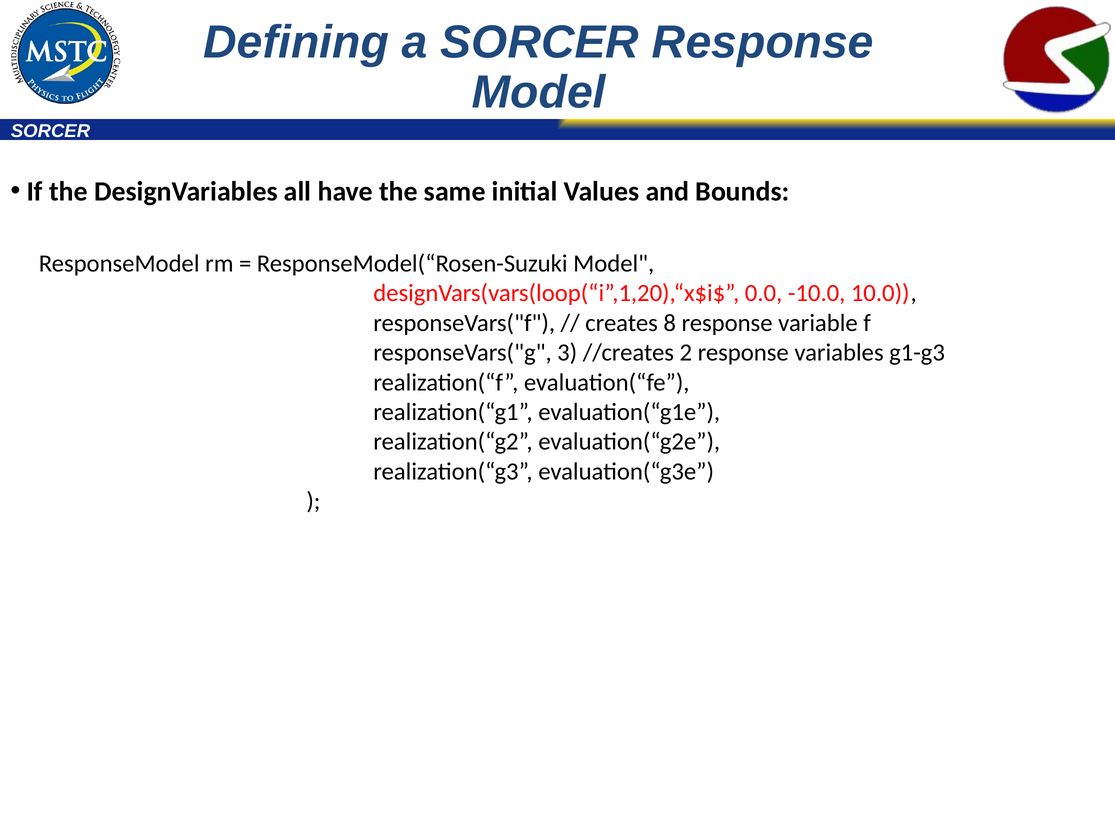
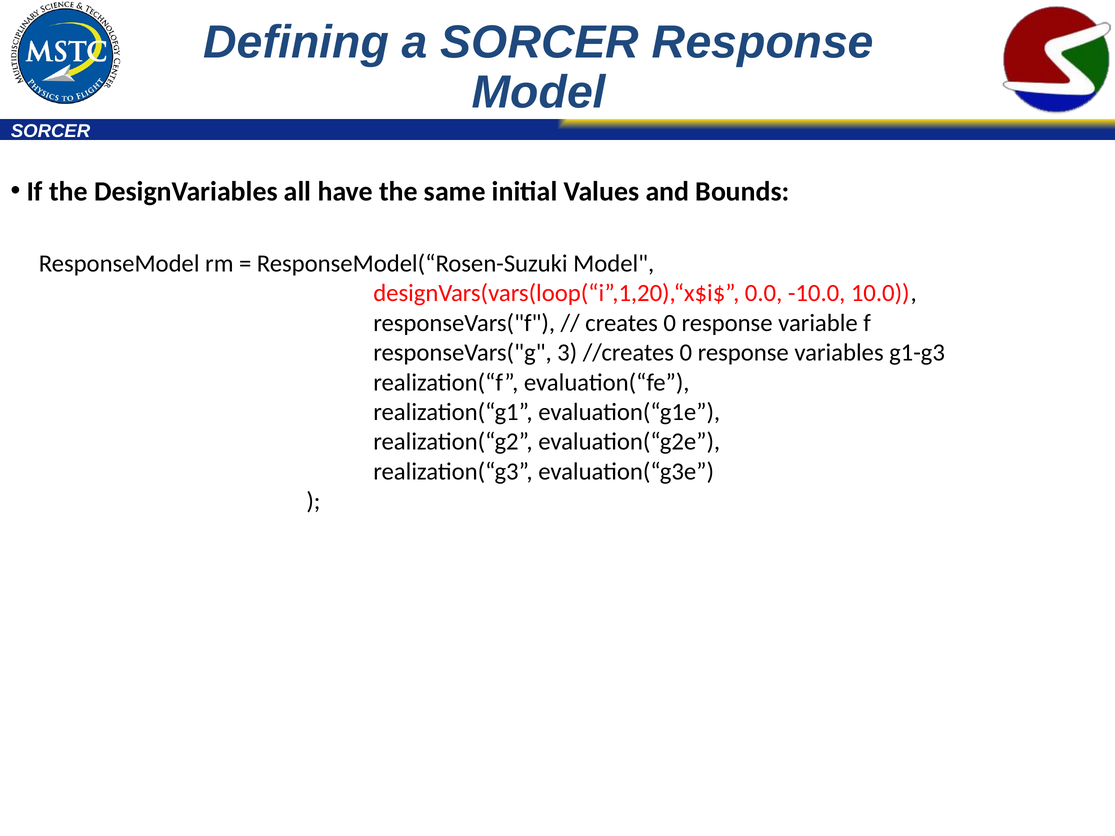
creates 8: 8 -> 0
//creates 2: 2 -> 0
